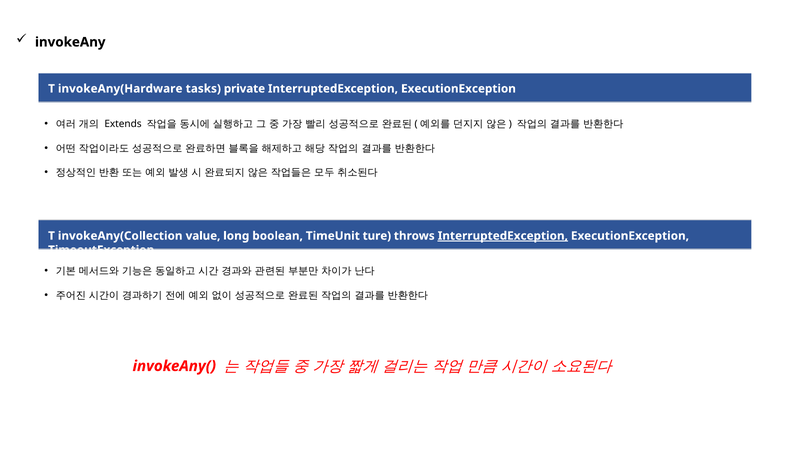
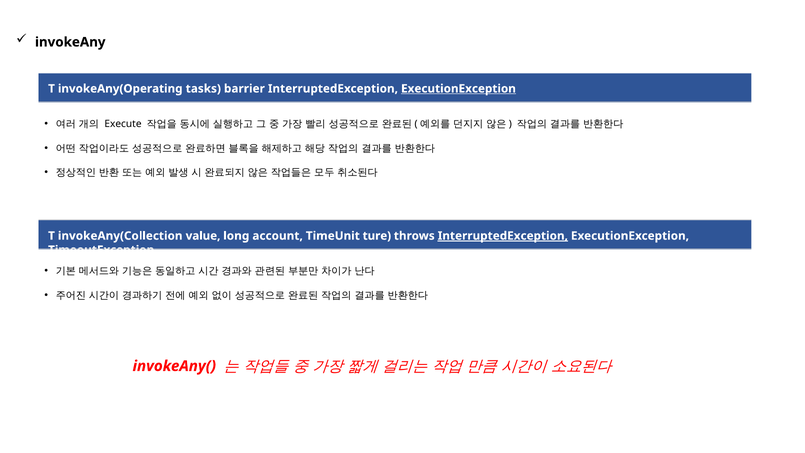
invokeAny(Hardware: invokeAny(Hardware -> invokeAny(Operating
private: private -> barrier
ExecutionException at (458, 89) underline: none -> present
Extends: Extends -> Execute
boolean: boolean -> account
